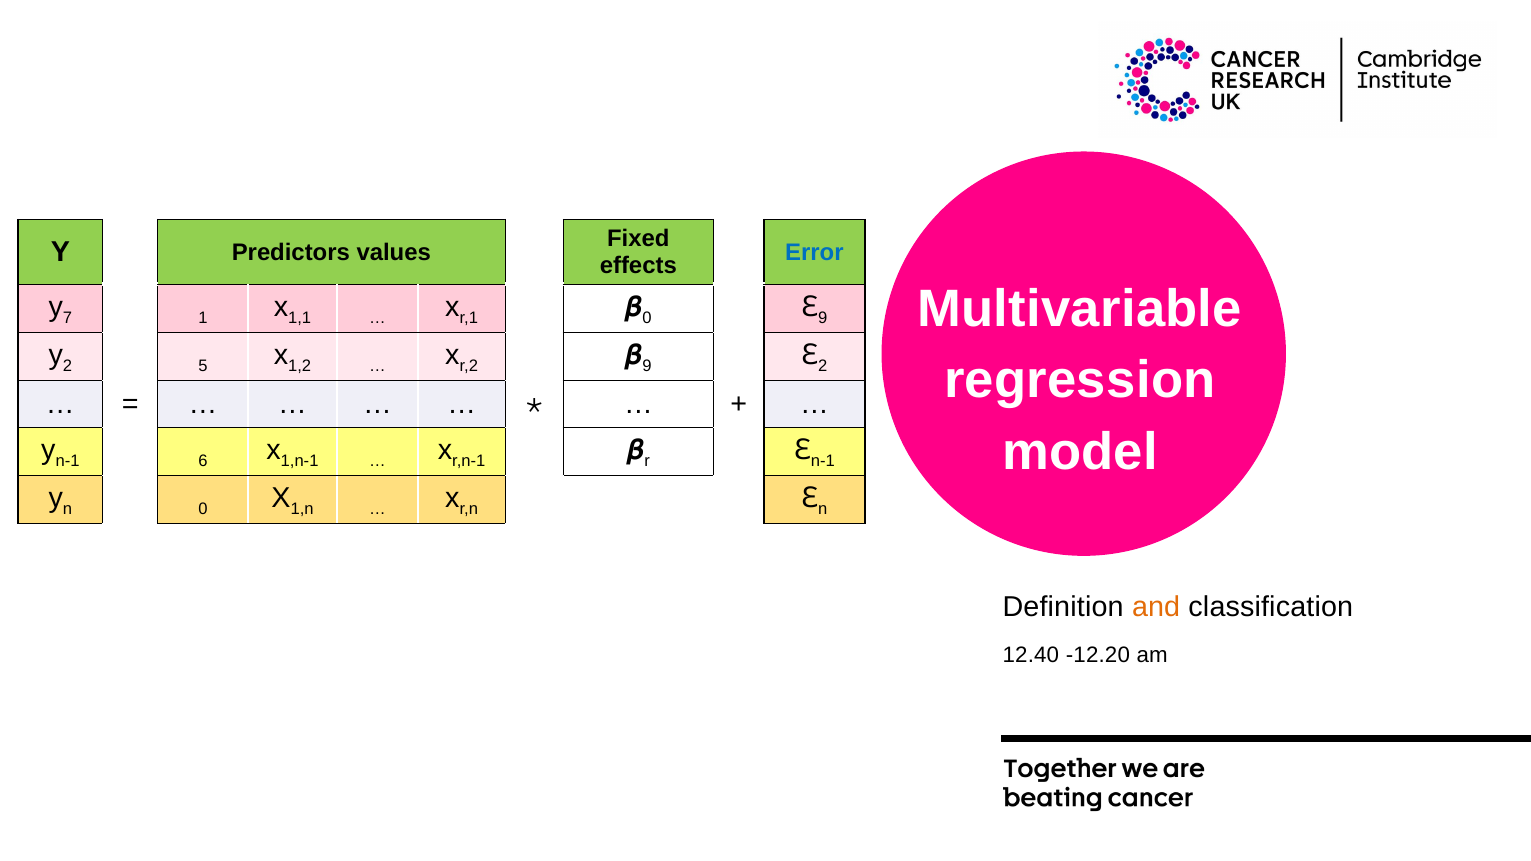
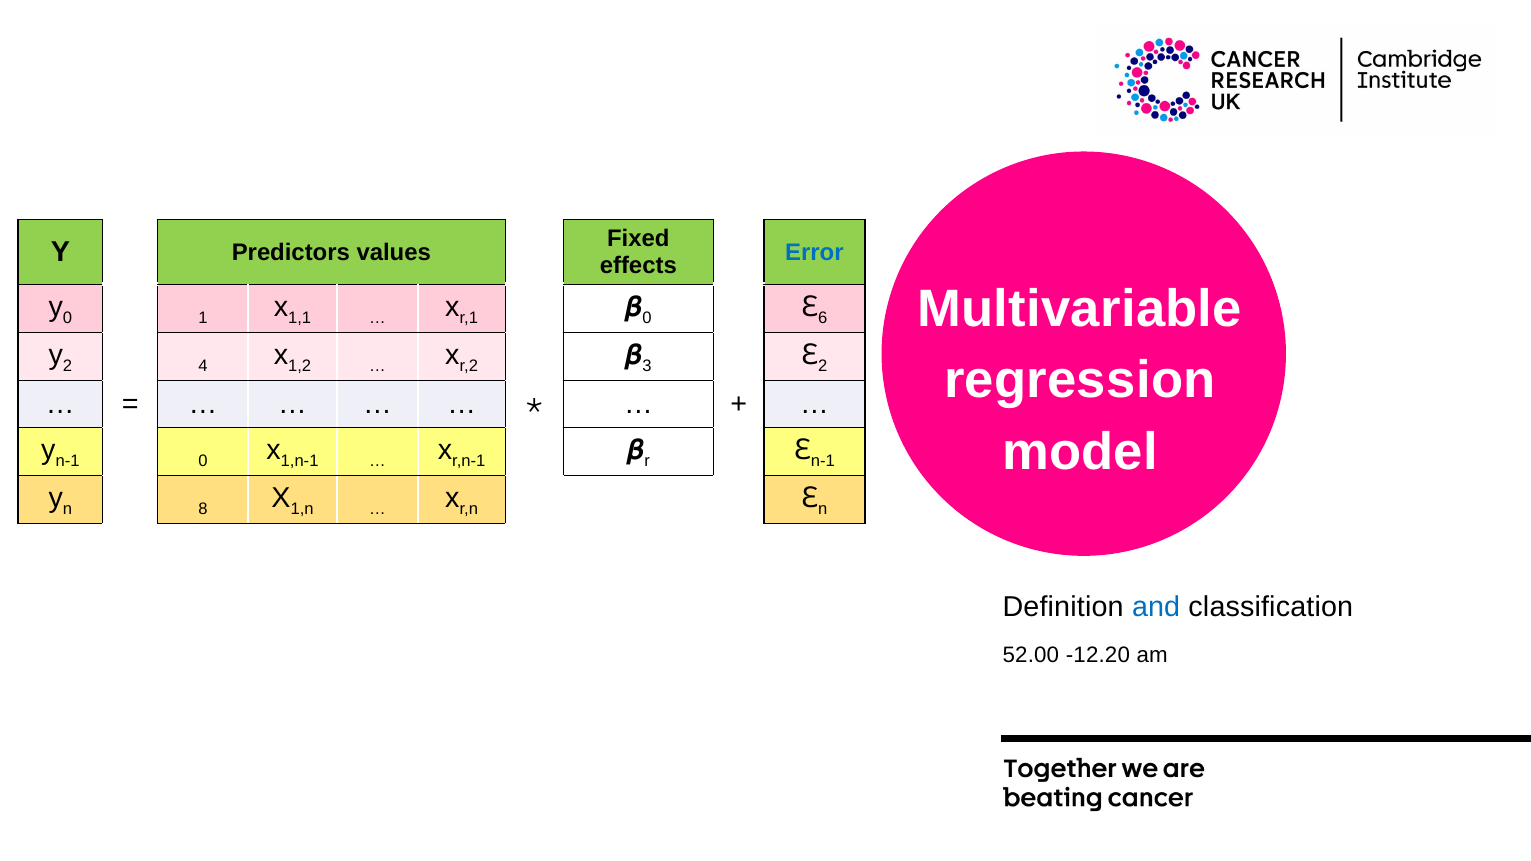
y 7: 7 -> 0
9 at (823, 318): 9 -> 6
5: 5 -> 4
9 at (647, 366): 9 -> 3
6 at (203, 461): 6 -> 0
0 at (203, 509): 0 -> 8
and colour: orange -> blue
12.40: 12.40 -> 52.00
